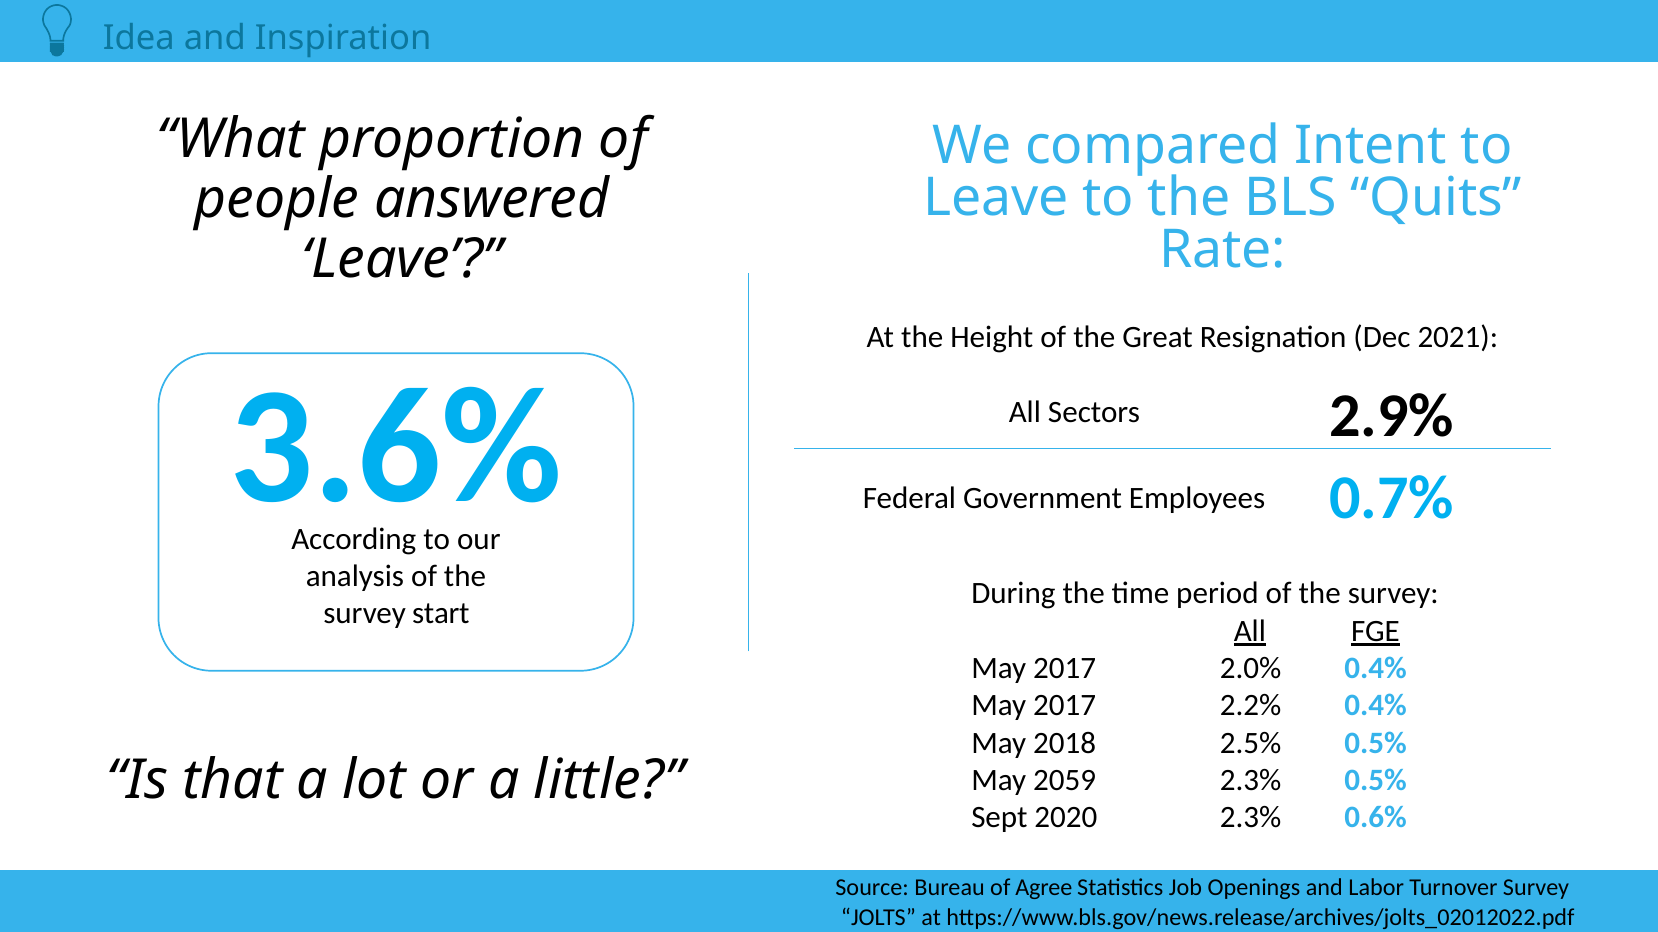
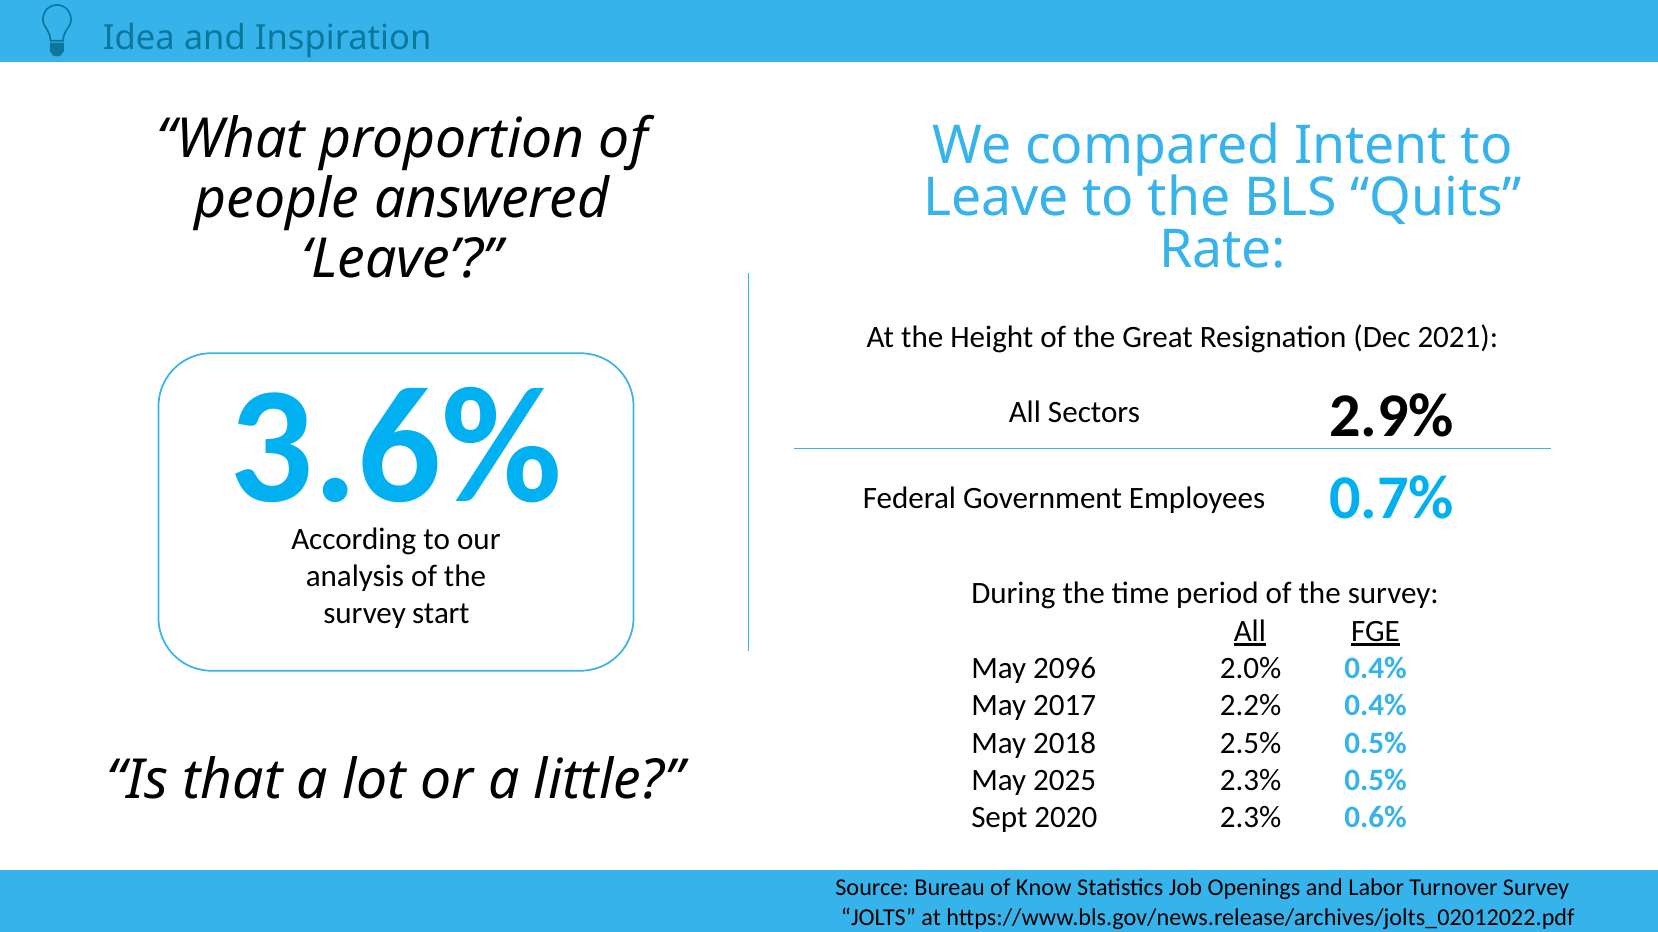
2017 at (1065, 669): 2017 -> 2096
2059: 2059 -> 2025
Agree: Agree -> Know
